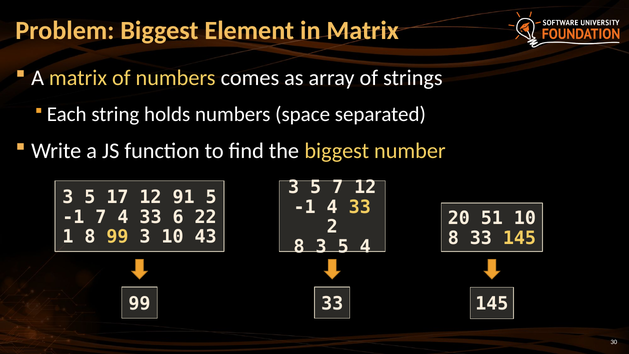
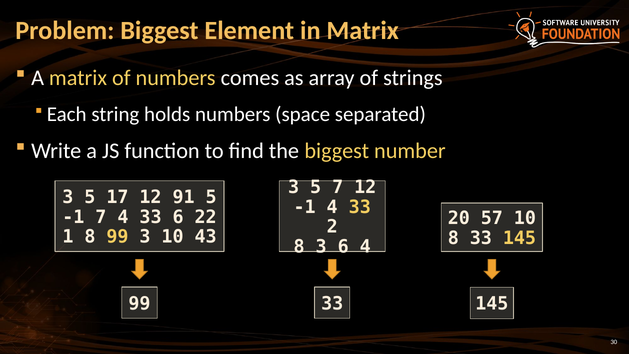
51: 51 -> 57
8 3 5: 5 -> 6
